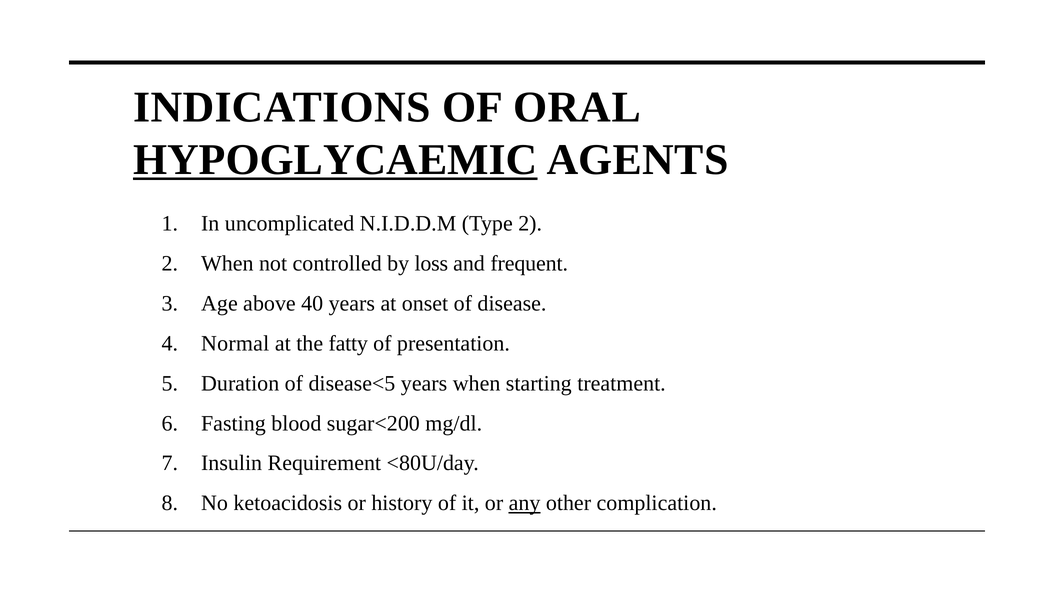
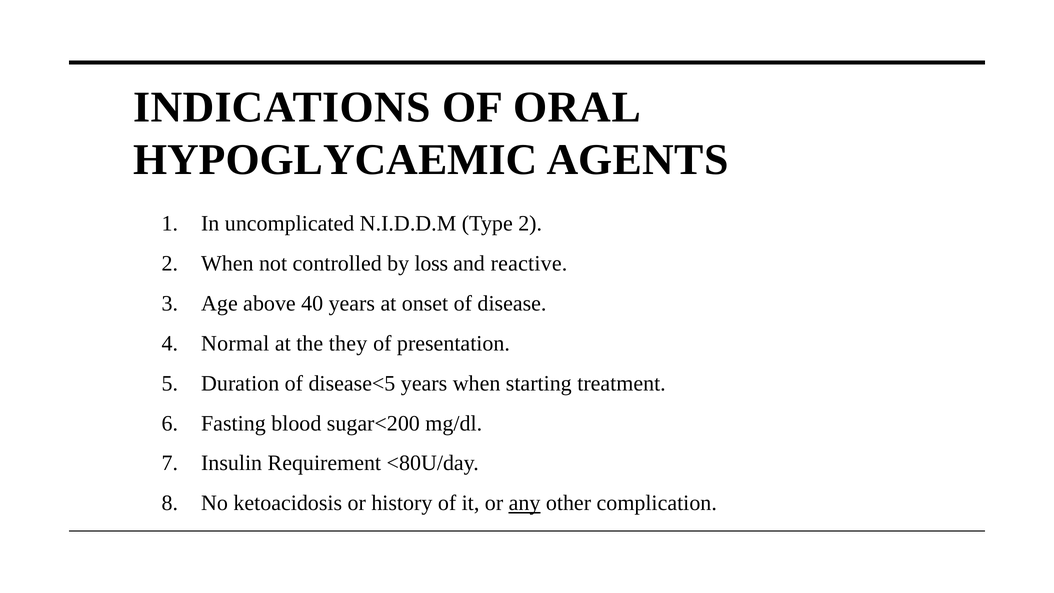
HYPOGLYCAEMIC underline: present -> none
frequent: frequent -> reactive
fatty: fatty -> they
